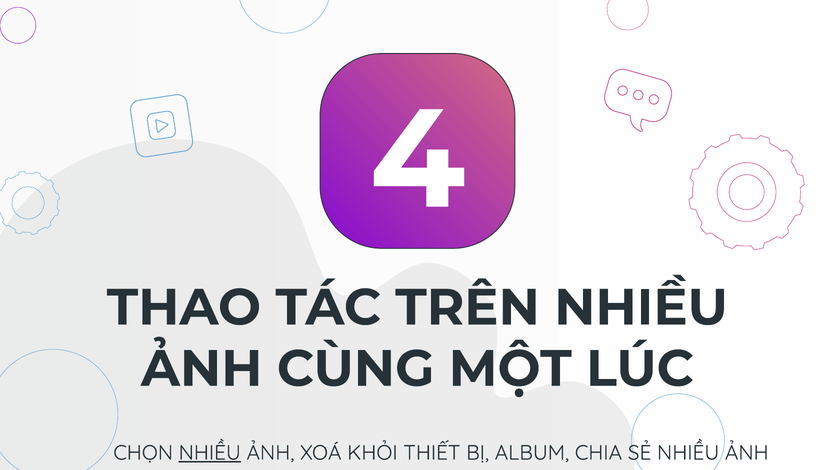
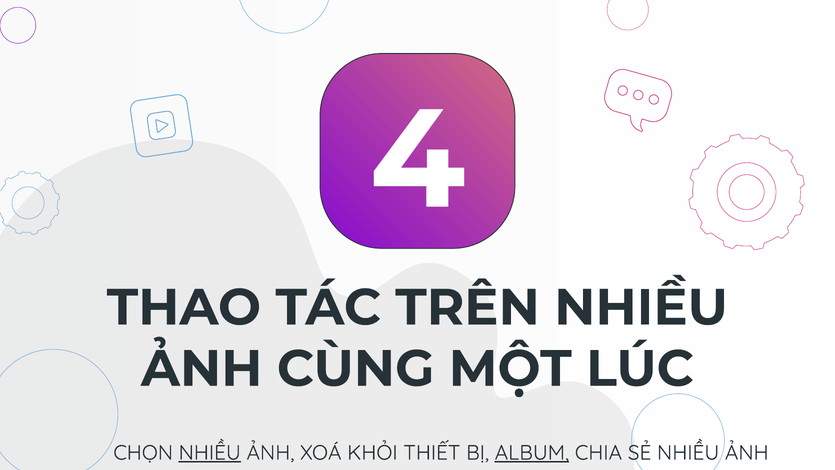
ALBUM underline: none -> present
